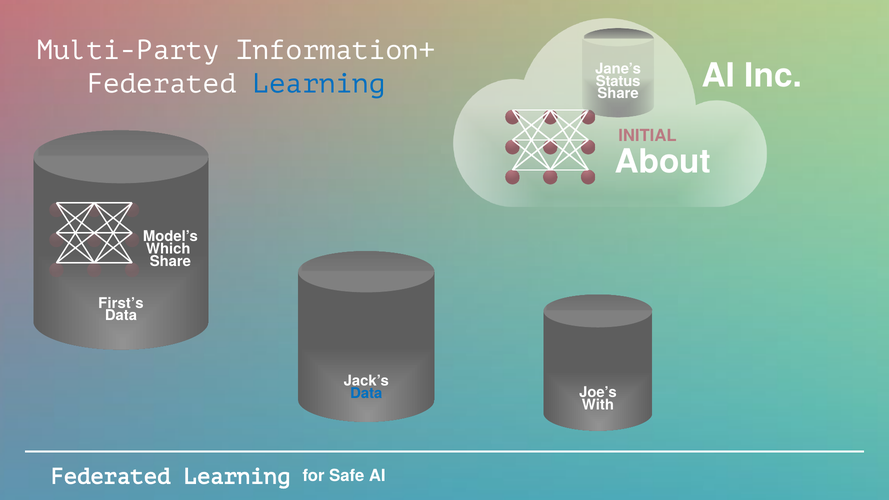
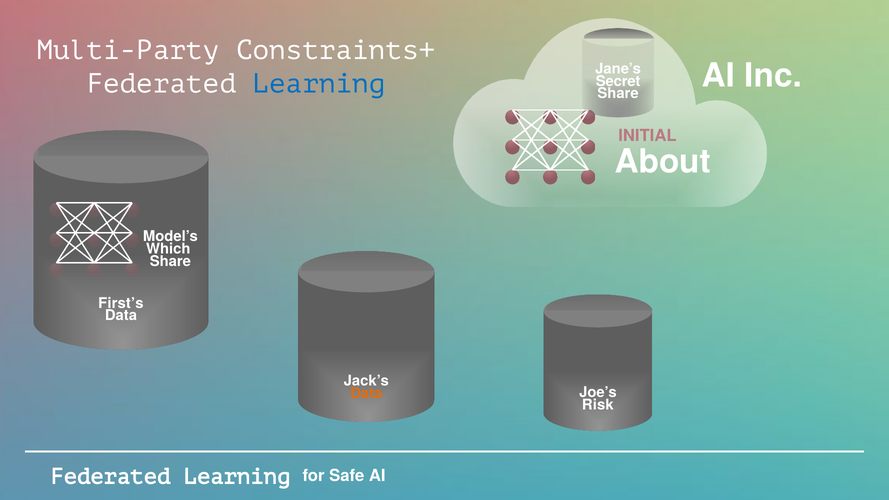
Information+: Information+ -> Constraints+
Status: Status -> Secret
Data at (366, 393) colour: blue -> orange
With: With -> Risk
